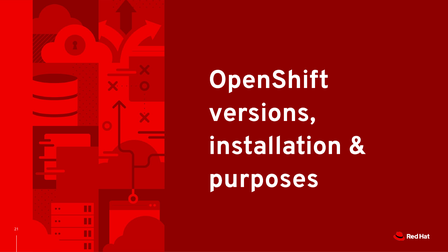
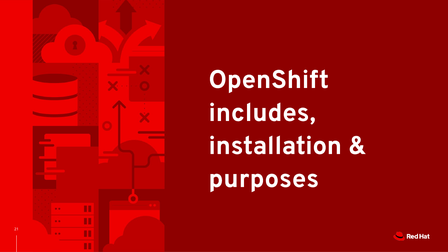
versions: versions -> includes
